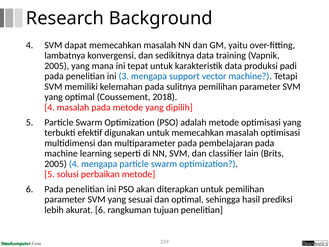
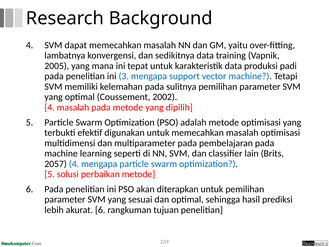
2018: 2018 -> 2002
2005 at (56, 164): 2005 -> 2057
